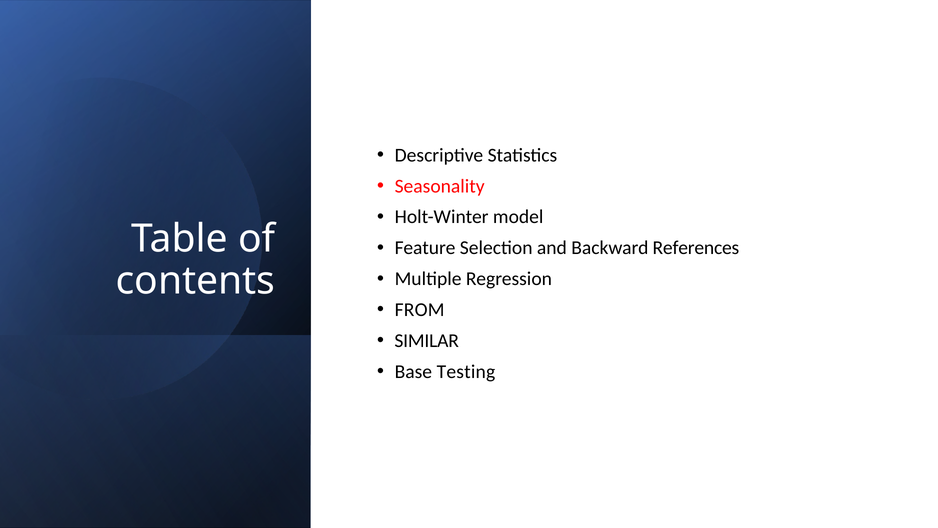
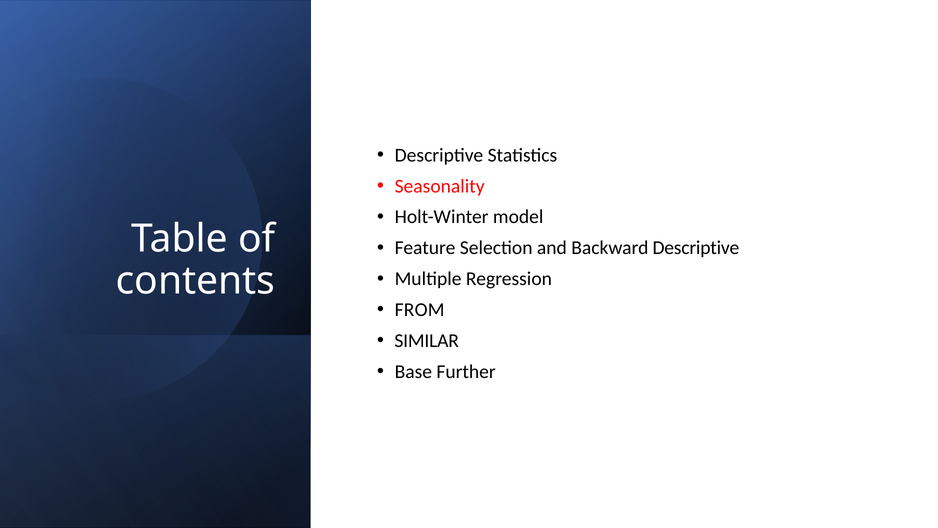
Backward References: References -> Descriptive
Testing: Testing -> Further
